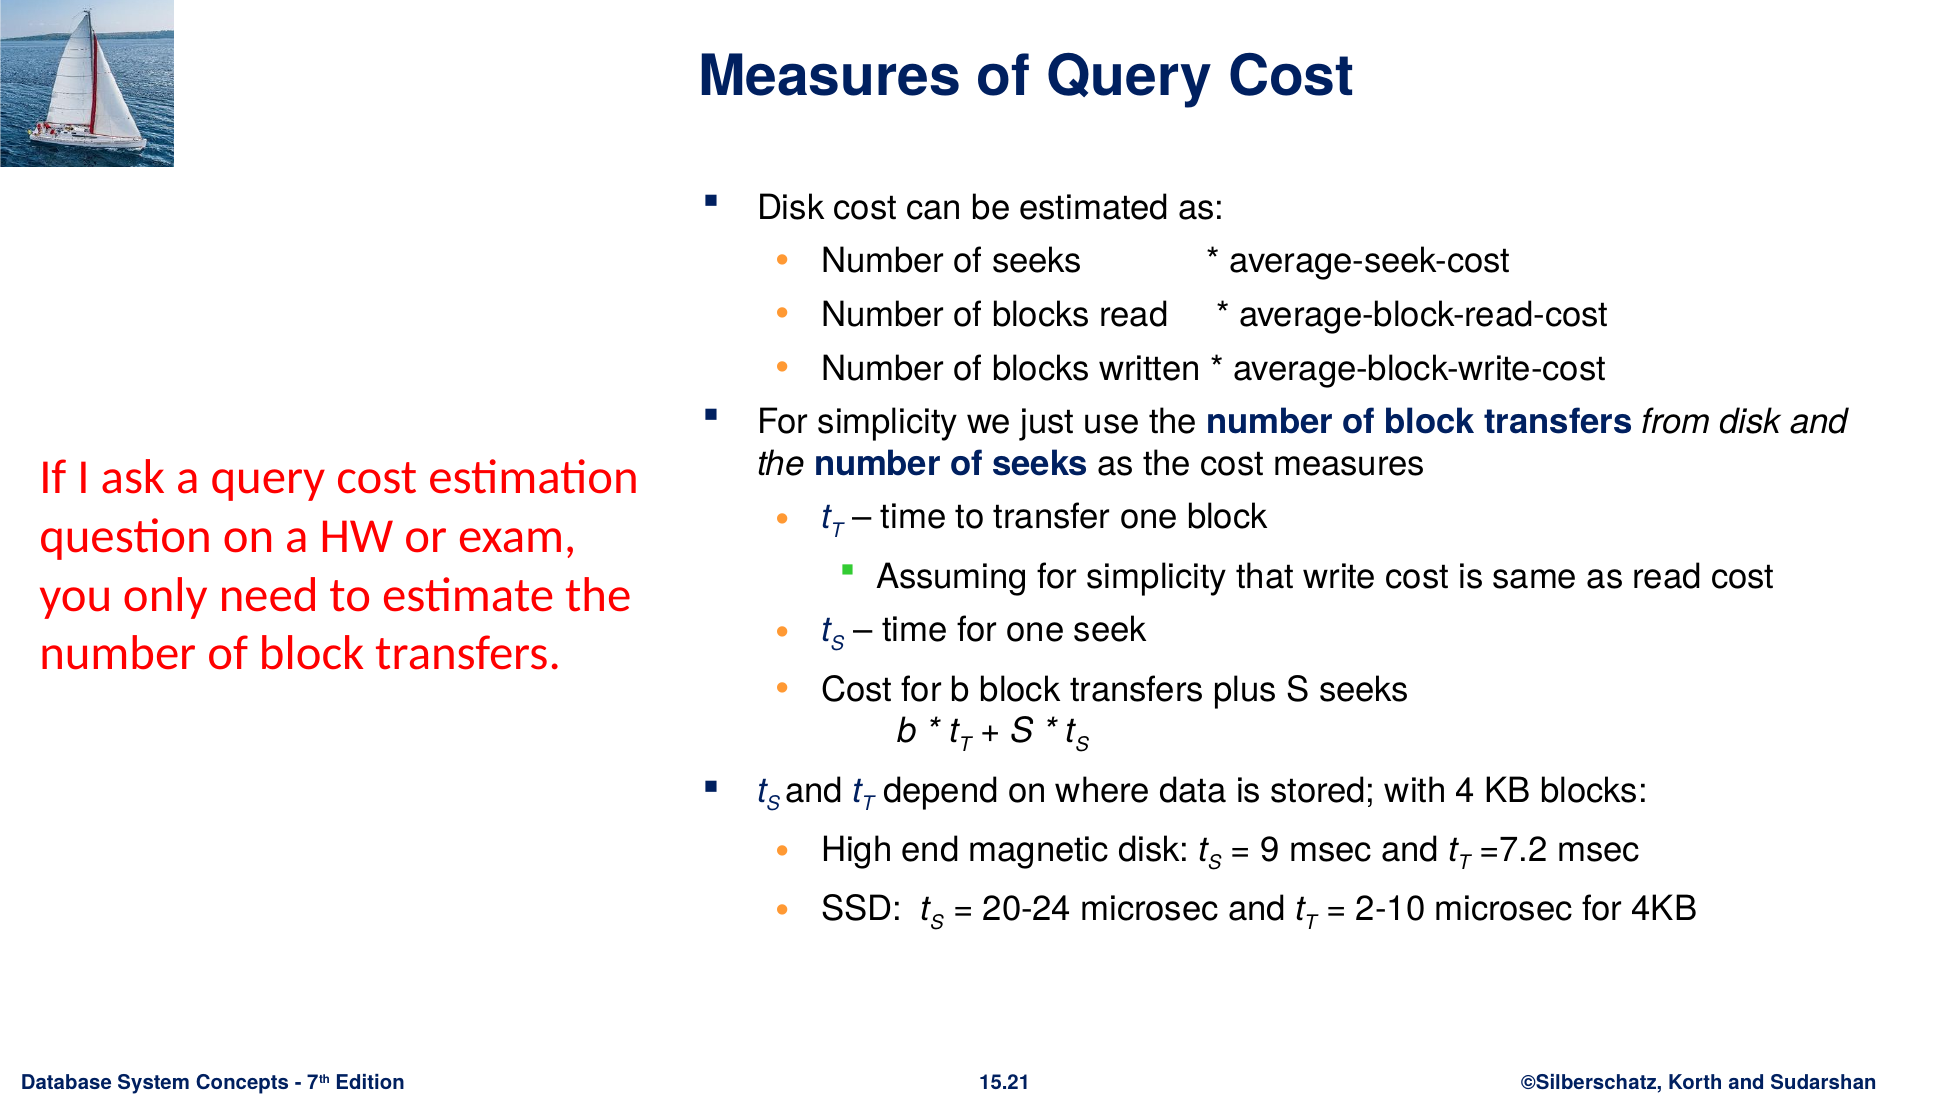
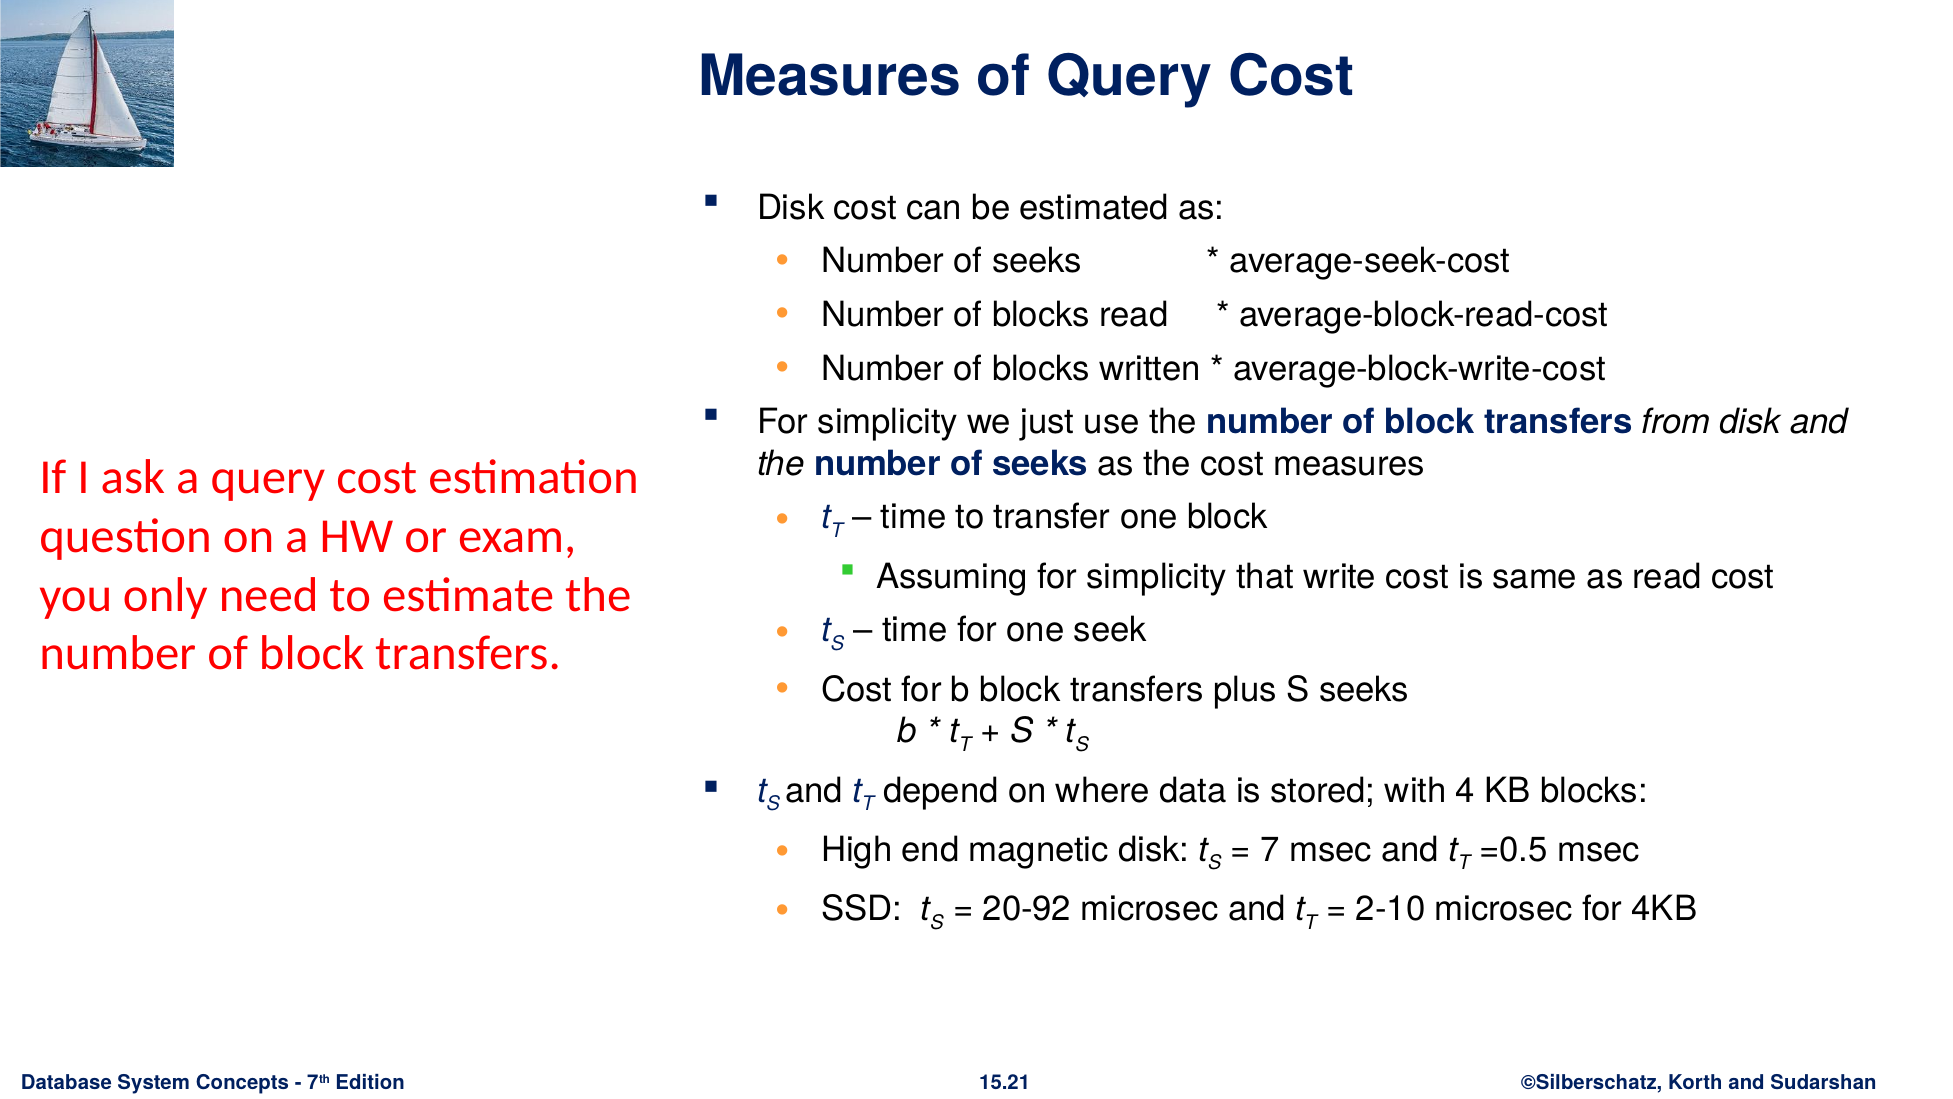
9: 9 -> 7
=7.2: =7.2 -> =0.5
20-24: 20-24 -> 20-92
